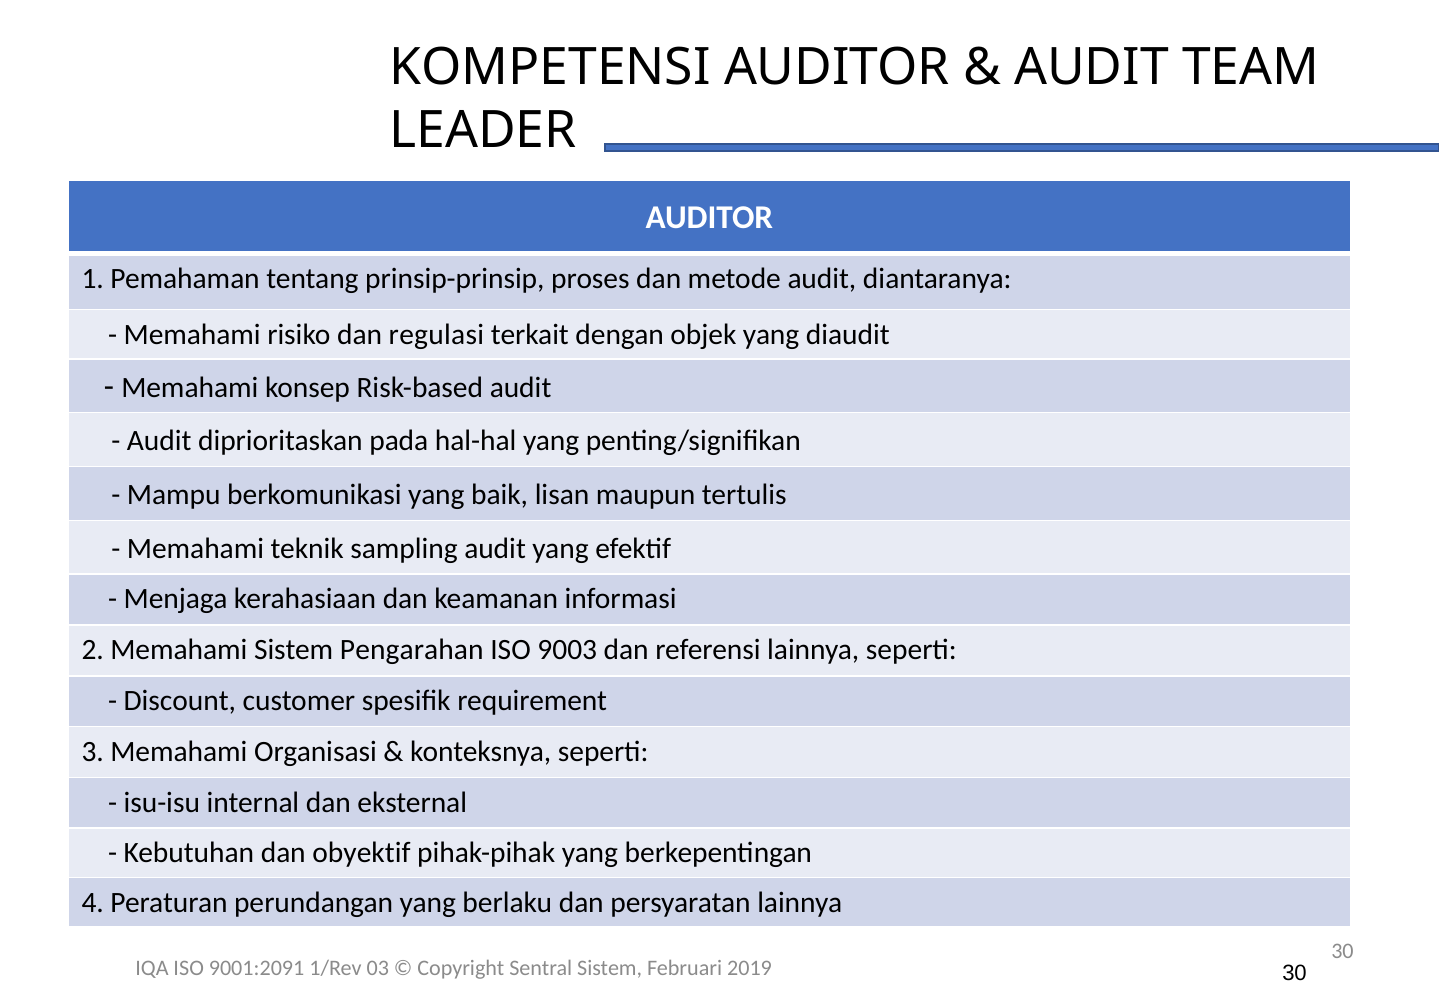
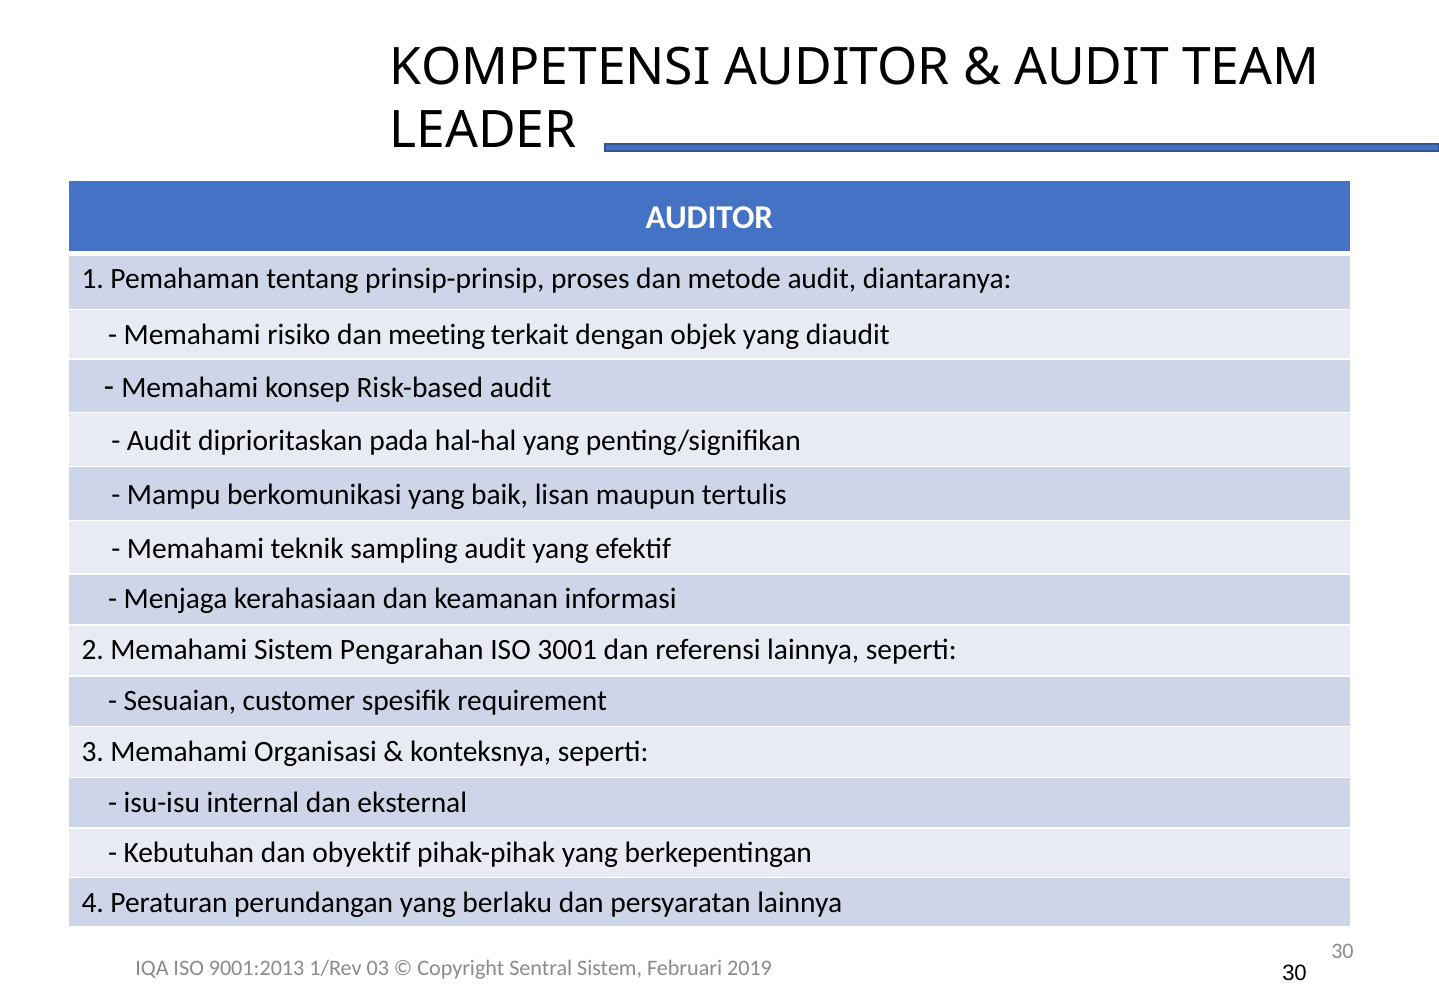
regulasi: regulasi -> meeting
9003: 9003 -> 3001
Discount: Discount -> Sesuaian
9001:2091: 9001:2091 -> 9001:2013
